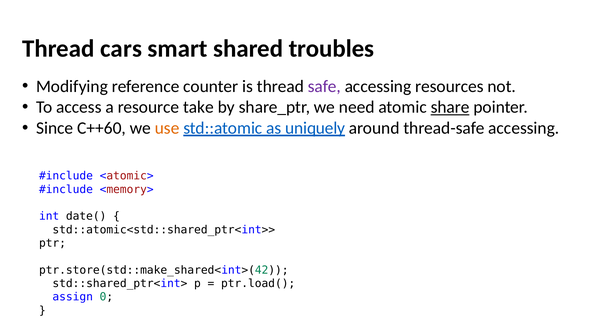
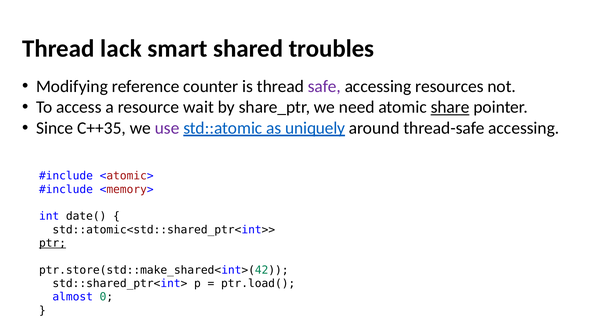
cars: cars -> lack
take: take -> wait
C++60: C++60 -> C++35
use colour: orange -> purple
ptr underline: none -> present
assign: assign -> almost
